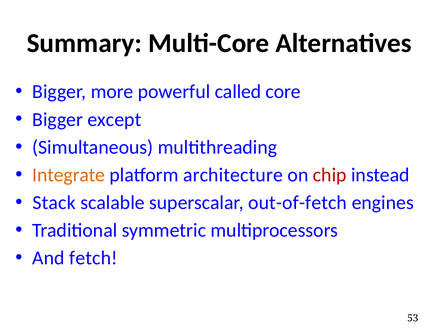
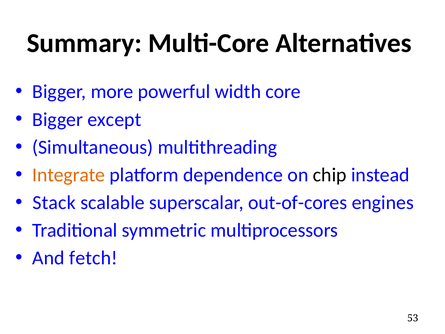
called: called -> width
architecture: architecture -> dependence
chip colour: red -> black
out-of-fetch: out-of-fetch -> out-of-cores
